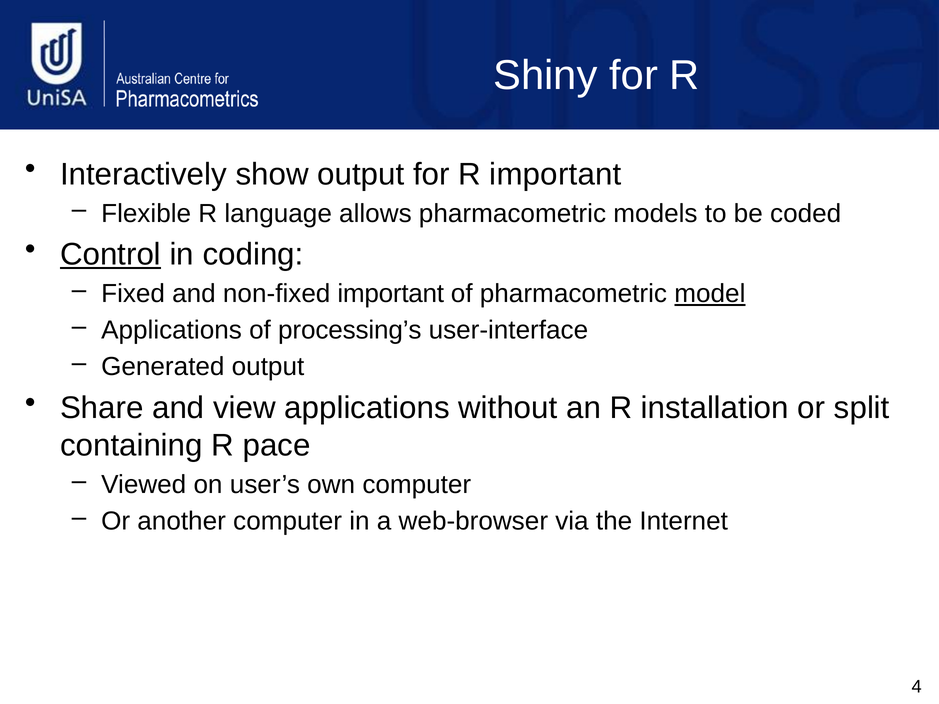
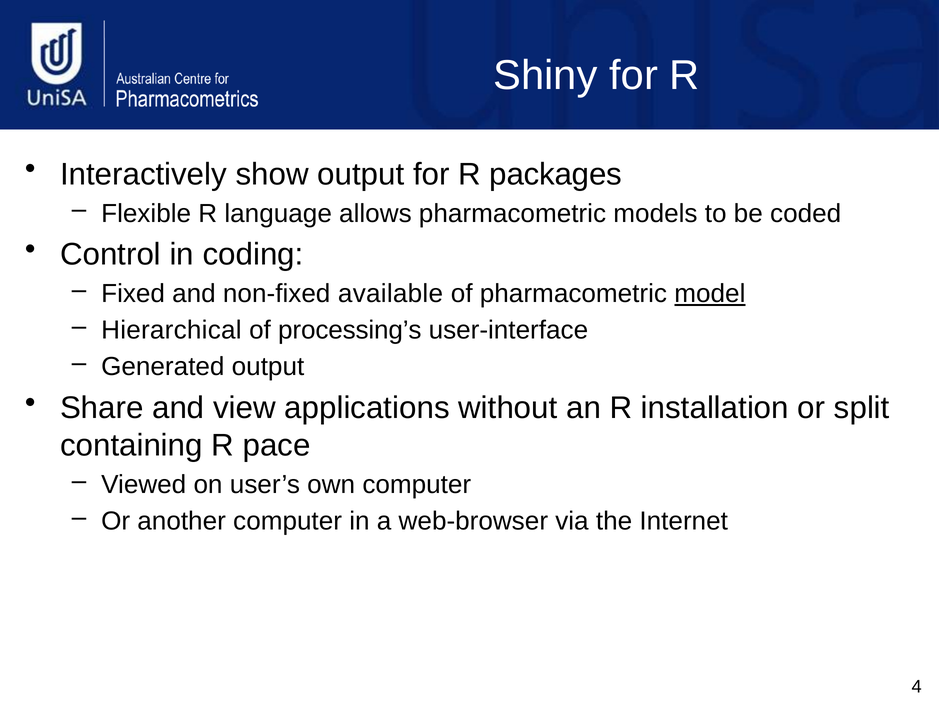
R important: important -> packages
Control underline: present -> none
non-fixed important: important -> available
Applications at (172, 330): Applications -> Hierarchical
